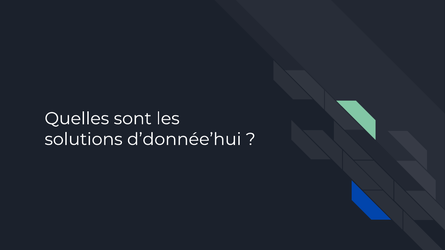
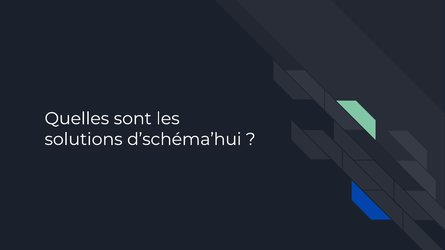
d’donnée’hui: d’donnée’hui -> d’schéma’hui
